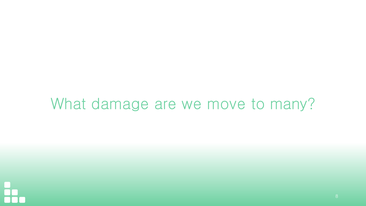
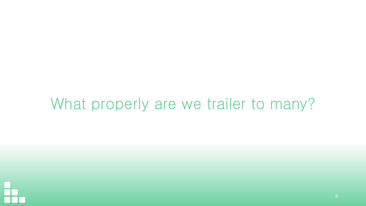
damage: damage -> properly
move: move -> trailer
